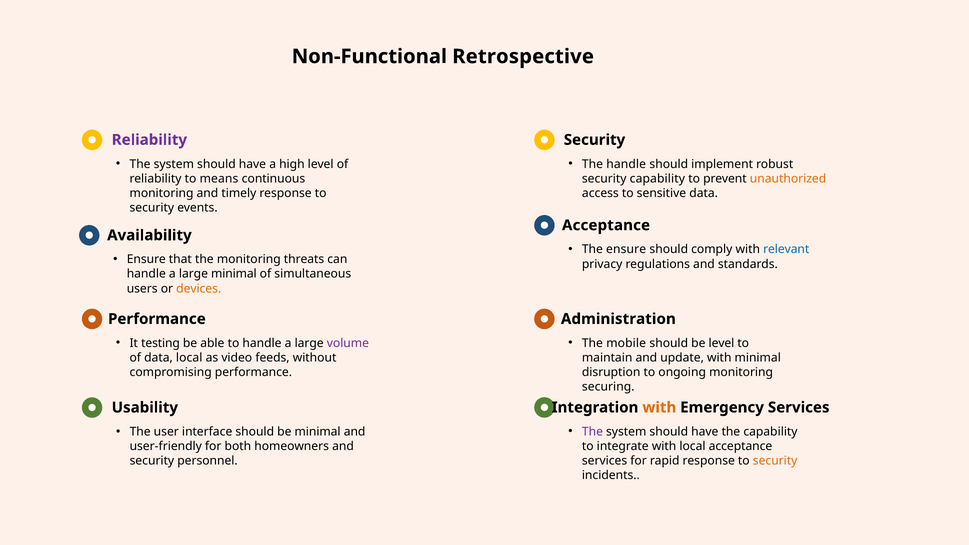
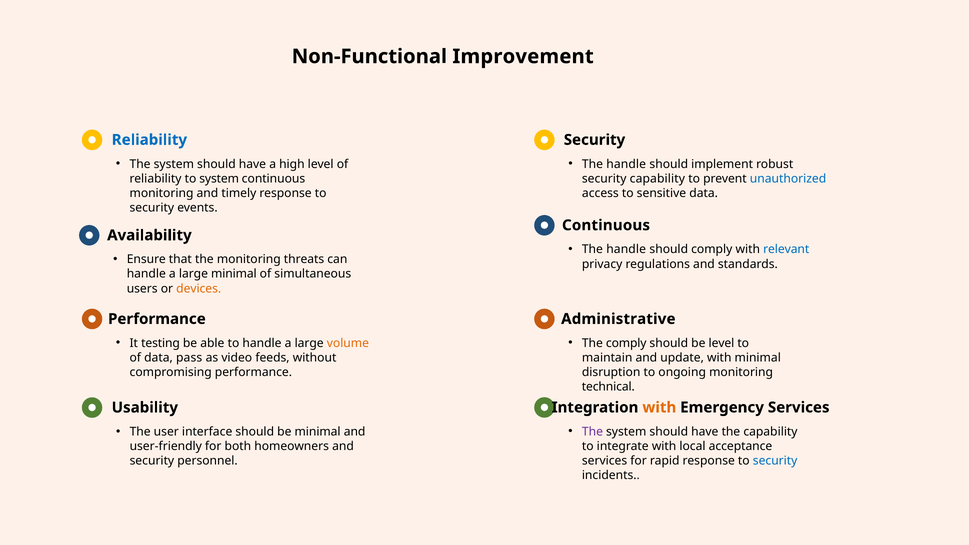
Retrospective: Retrospective -> Improvement
Reliability at (149, 140) colour: purple -> blue
to means: means -> system
unauthorized colour: orange -> blue
Acceptance at (606, 225): Acceptance -> Continuous
ensure at (626, 250): ensure -> handle
Administration: Administration -> Administrative
volume colour: purple -> orange
The mobile: mobile -> comply
data local: local -> pass
securing: securing -> technical
security at (775, 461) colour: orange -> blue
